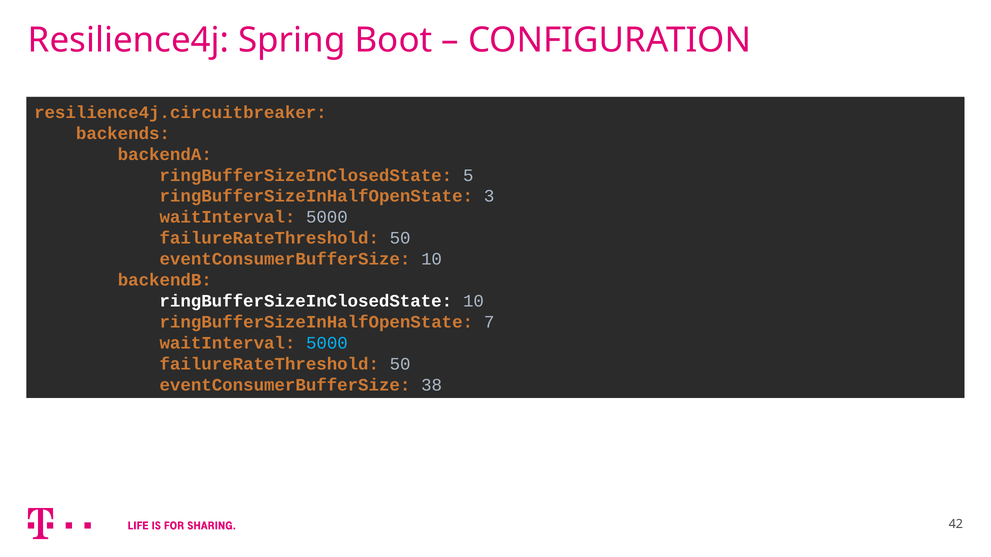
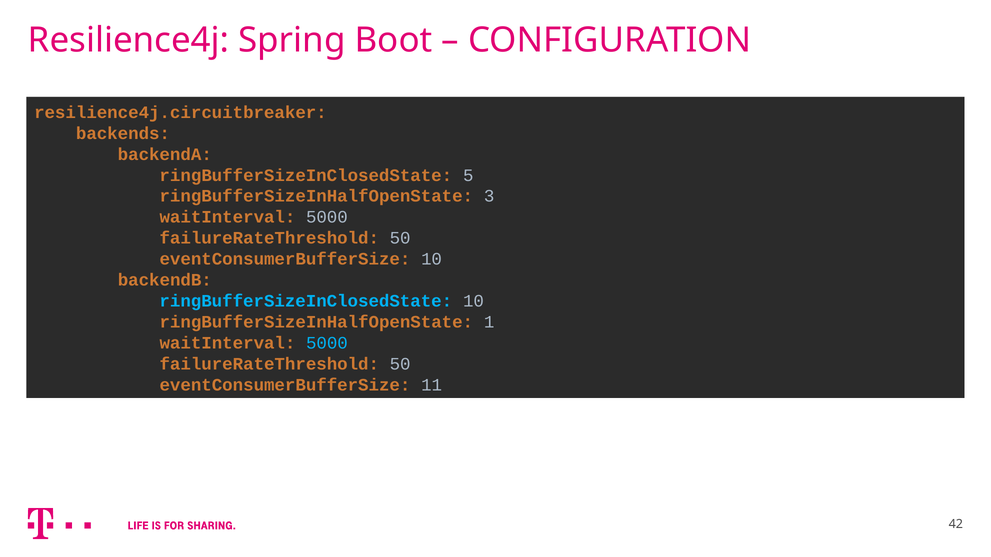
ringBufferSizeInClosedState at (306, 301) colour: white -> light blue
7: 7 -> 1
38: 38 -> 11
